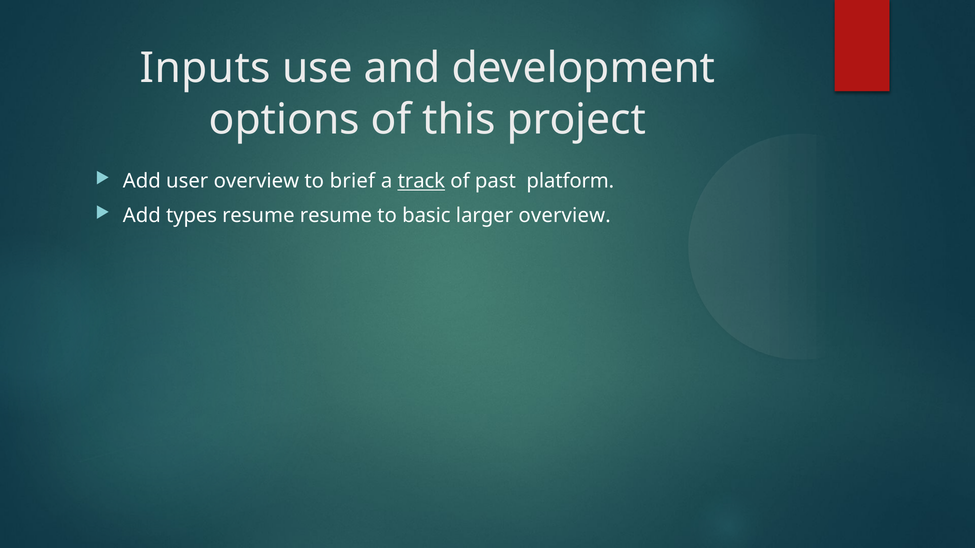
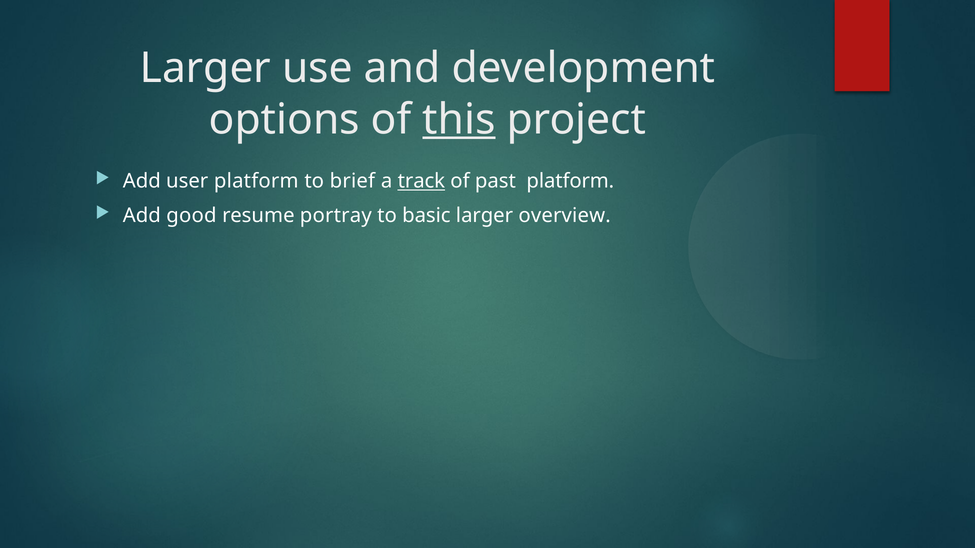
Inputs at (205, 68): Inputs -> Larger
this underline: none -> present
user overview: overview -> platform
types: types -> good
resume resume: resume -> portray
